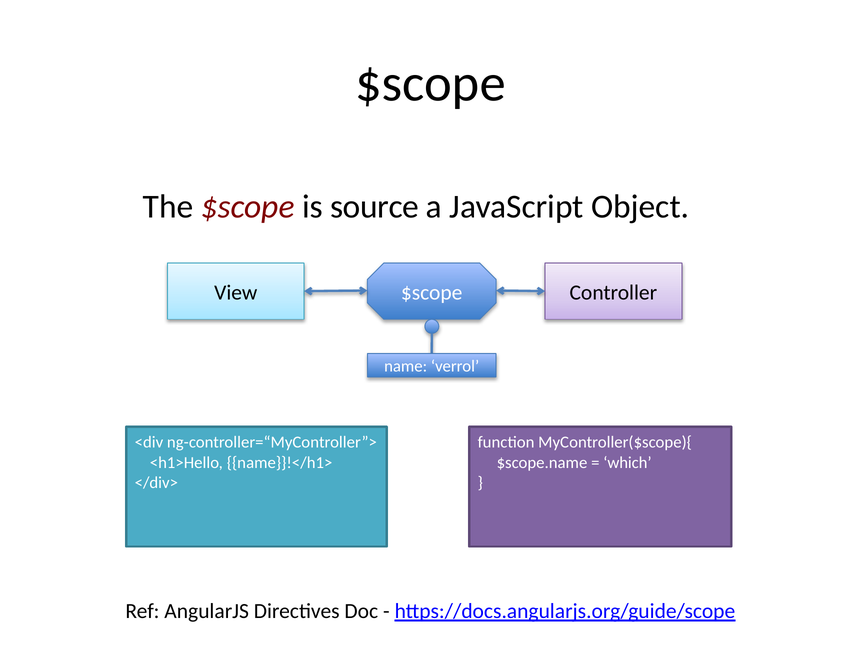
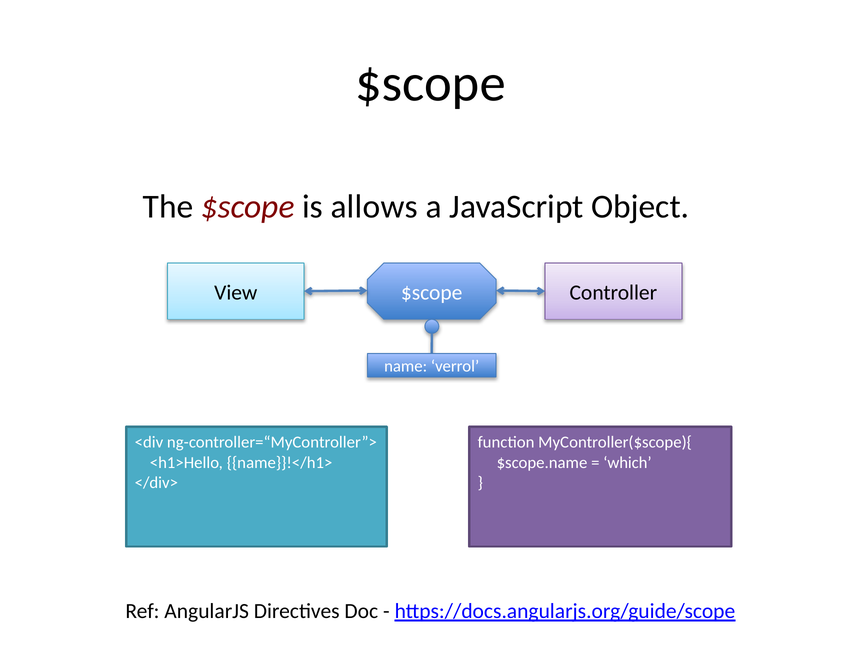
source: source -> allows
